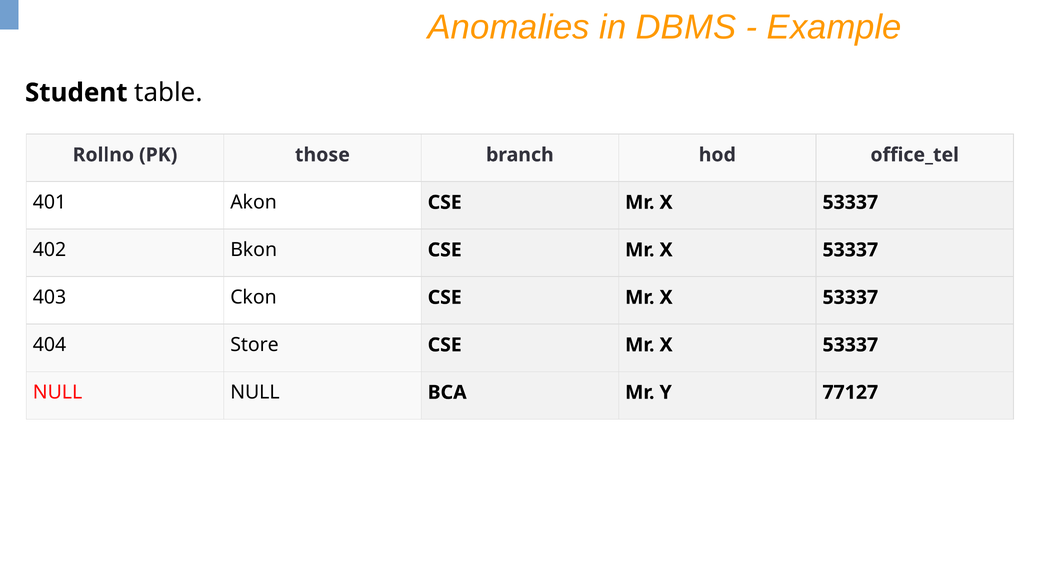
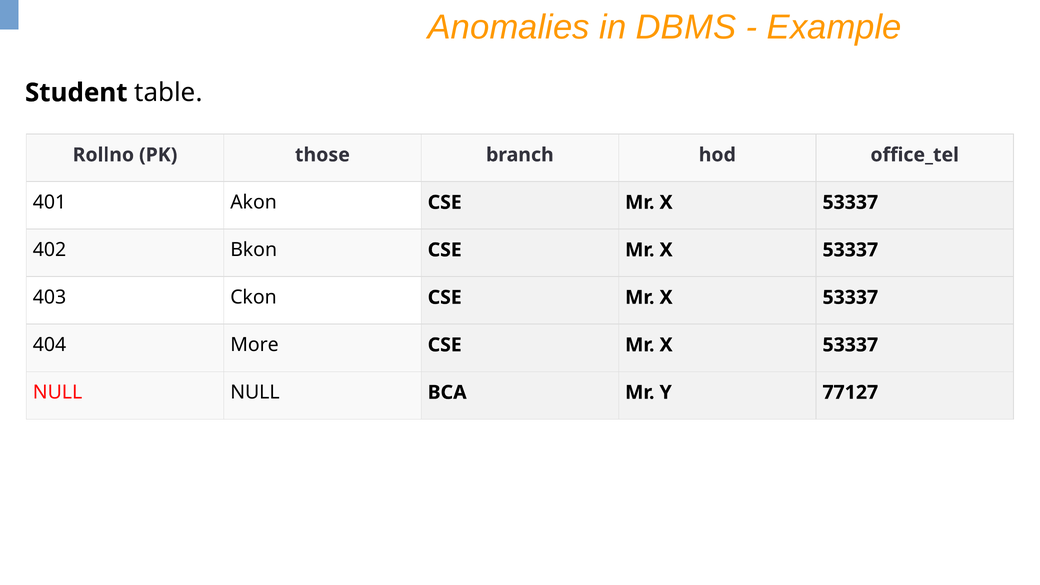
Store: Store -> More
